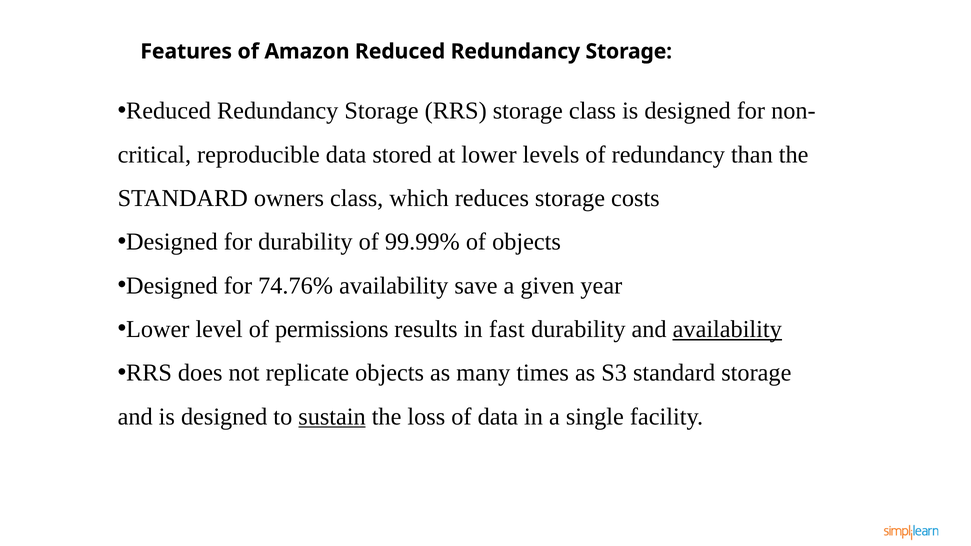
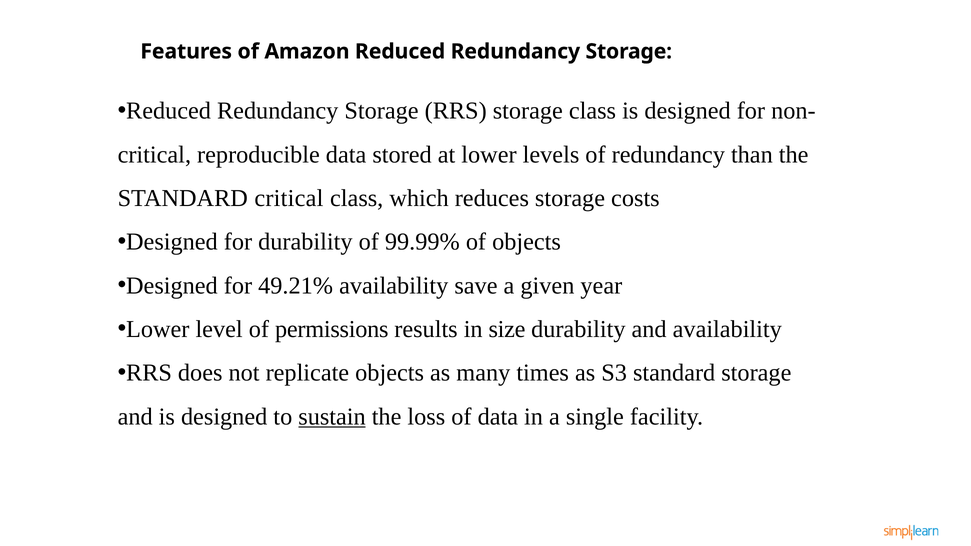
STANDARD owners: owners -> critical
74.76%: 74.76% -> 49.21%
fast: fast -> size
availability at (727, 329) underline: present -> none
